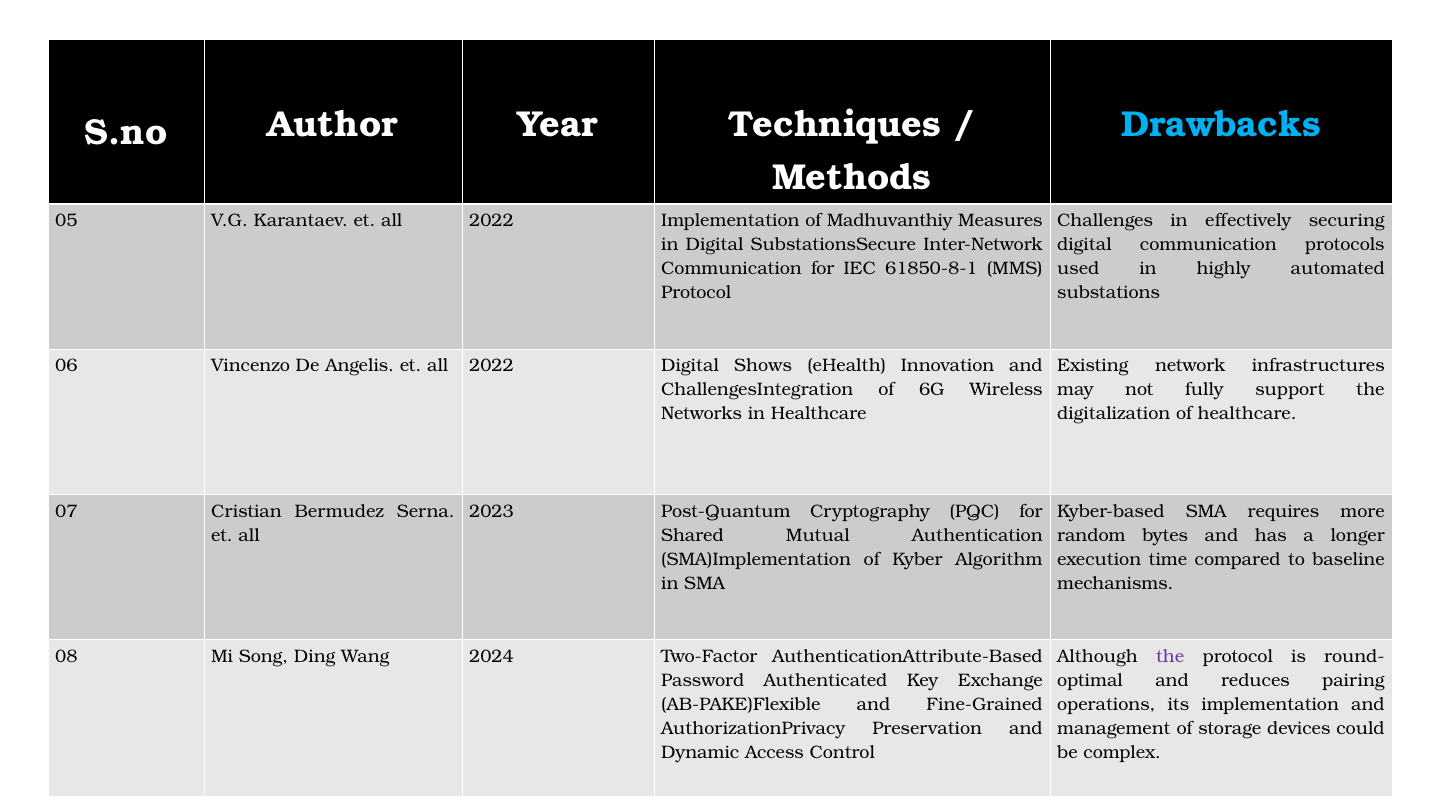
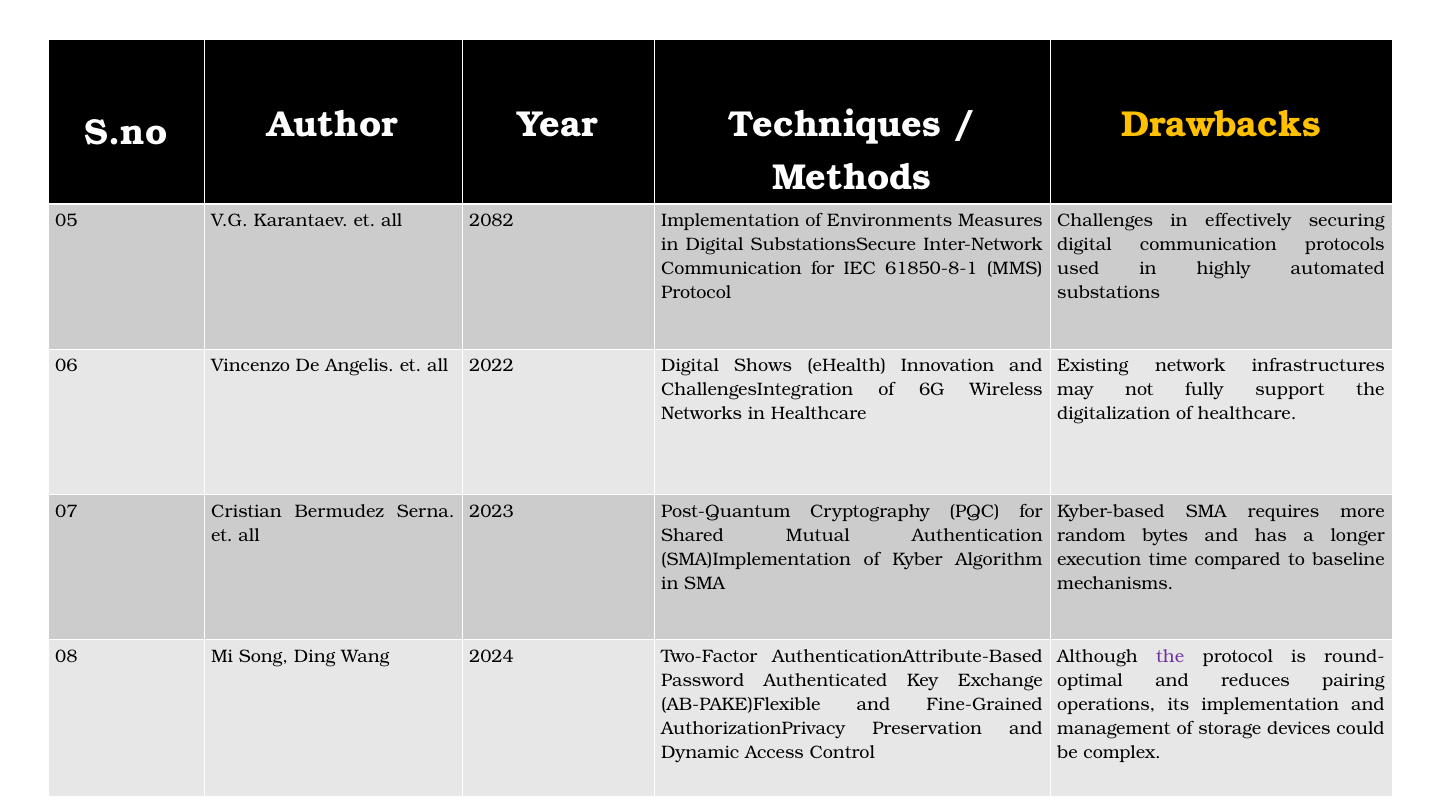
Drawbacks colour: light blue -> yellow
Karantaev et all 2022: 2022 -> 2082
Madhuvanthiy: Madhuvanthiy -> Environments
